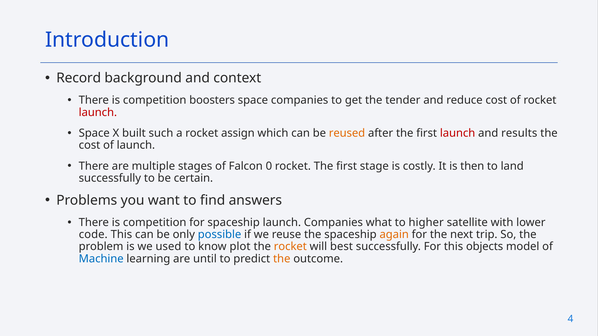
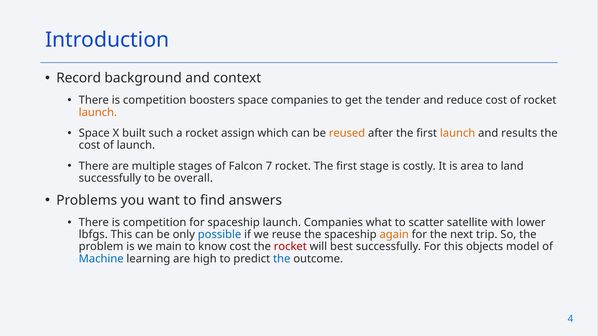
launch at (98, 112) colour: red -> orange
launch at (458, 133) colour: red -> orange
0: 0 -> 7
then: then -> area
certain: certain -> overall
higher: higher -> scatter
code: code -> lbfgs
used: used -> main
know plot: plot -> cost
rocket at (290, 247) colour: orange -> red
until: until -> high
the at (282, 259) colour: orange -> blue
